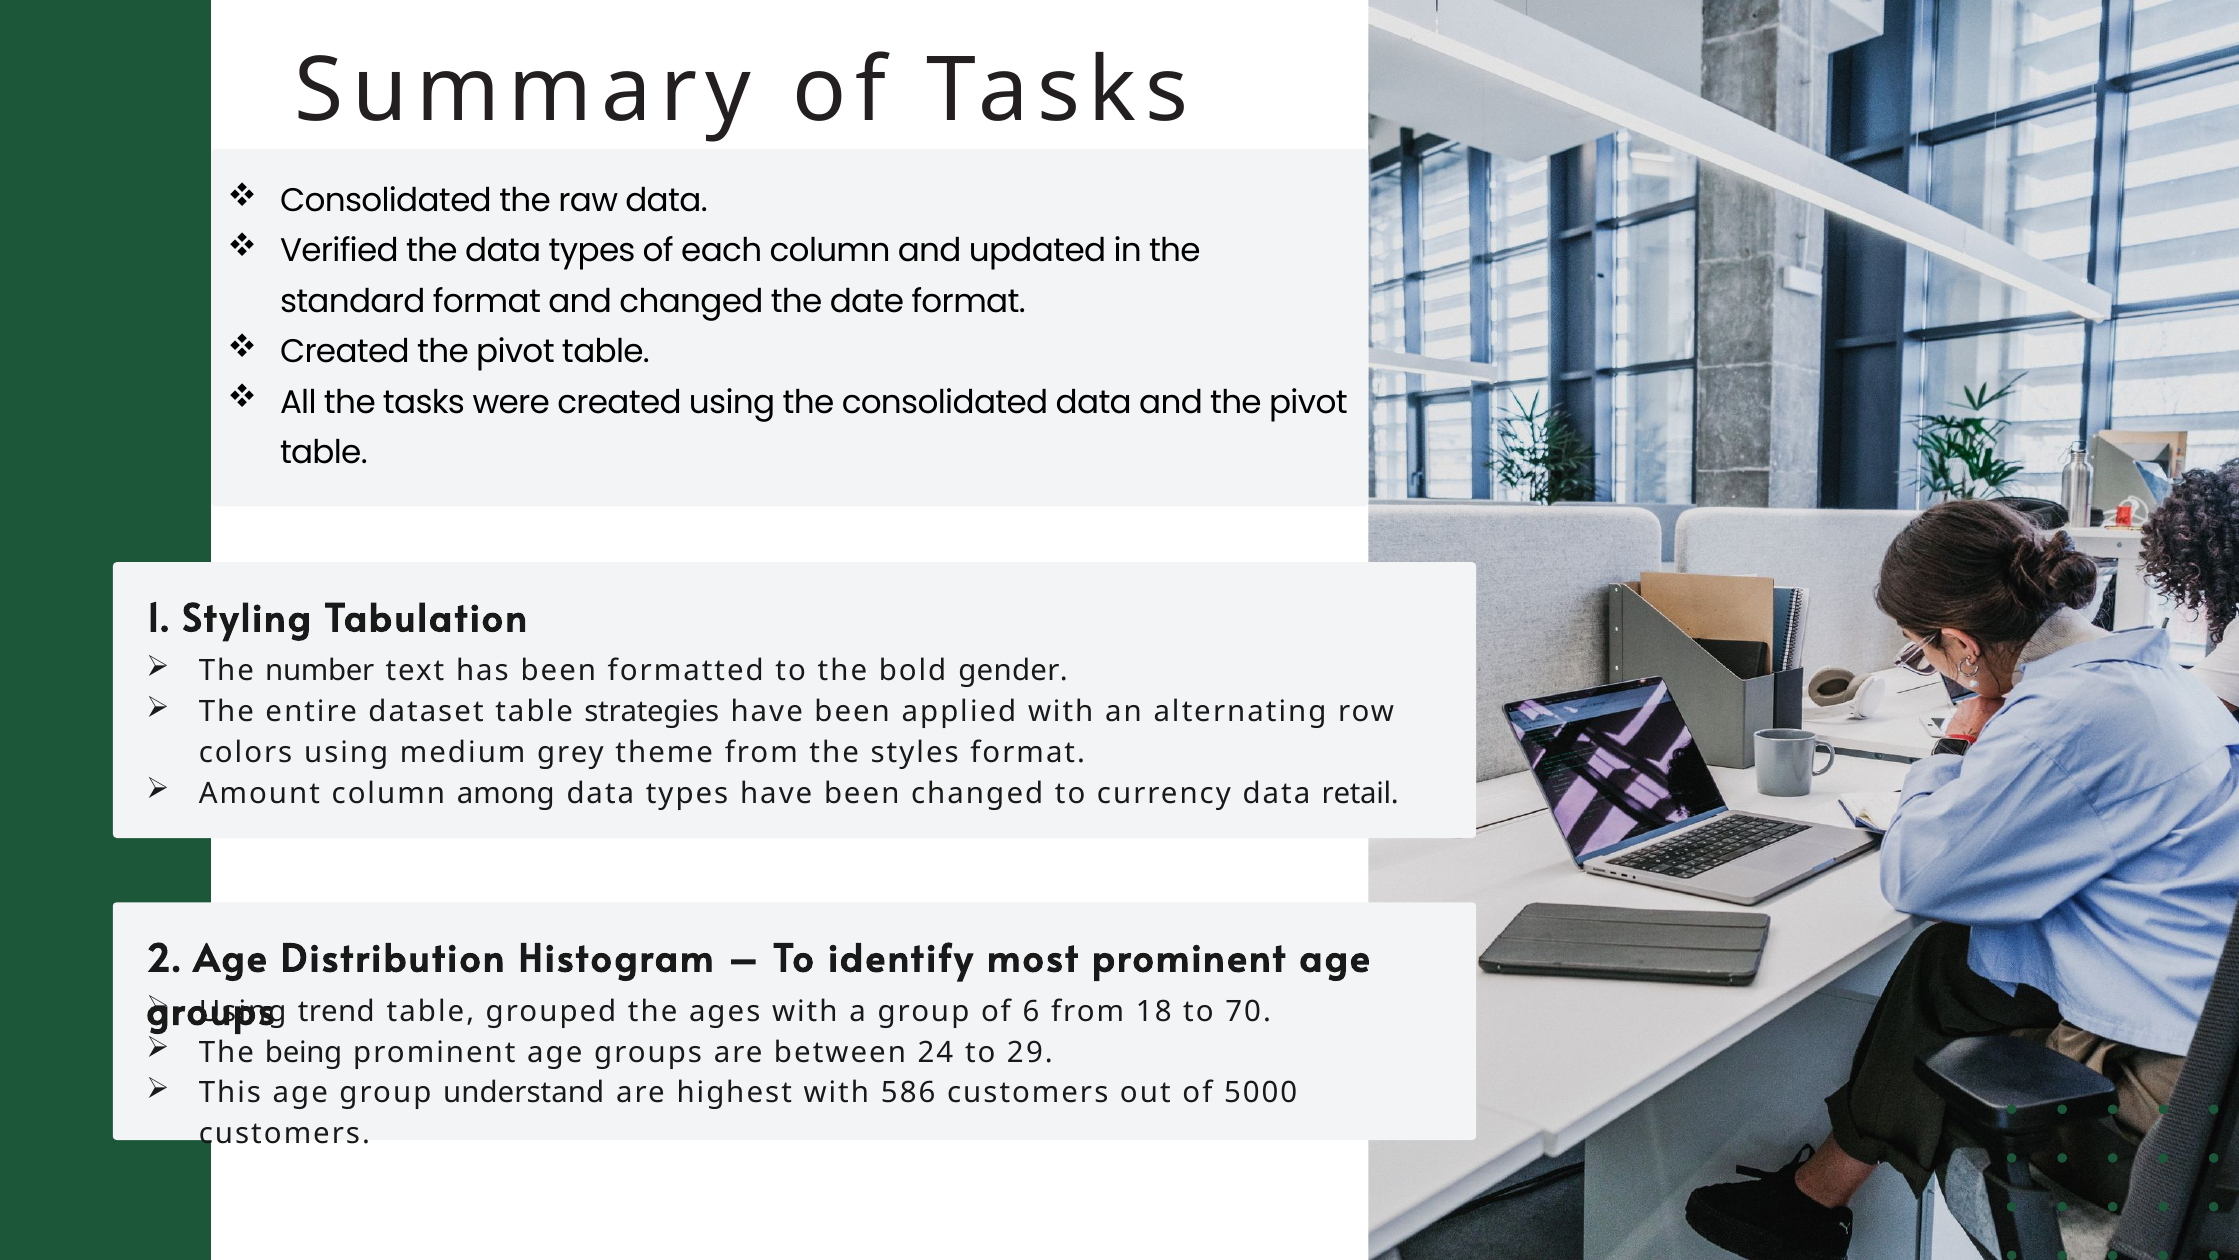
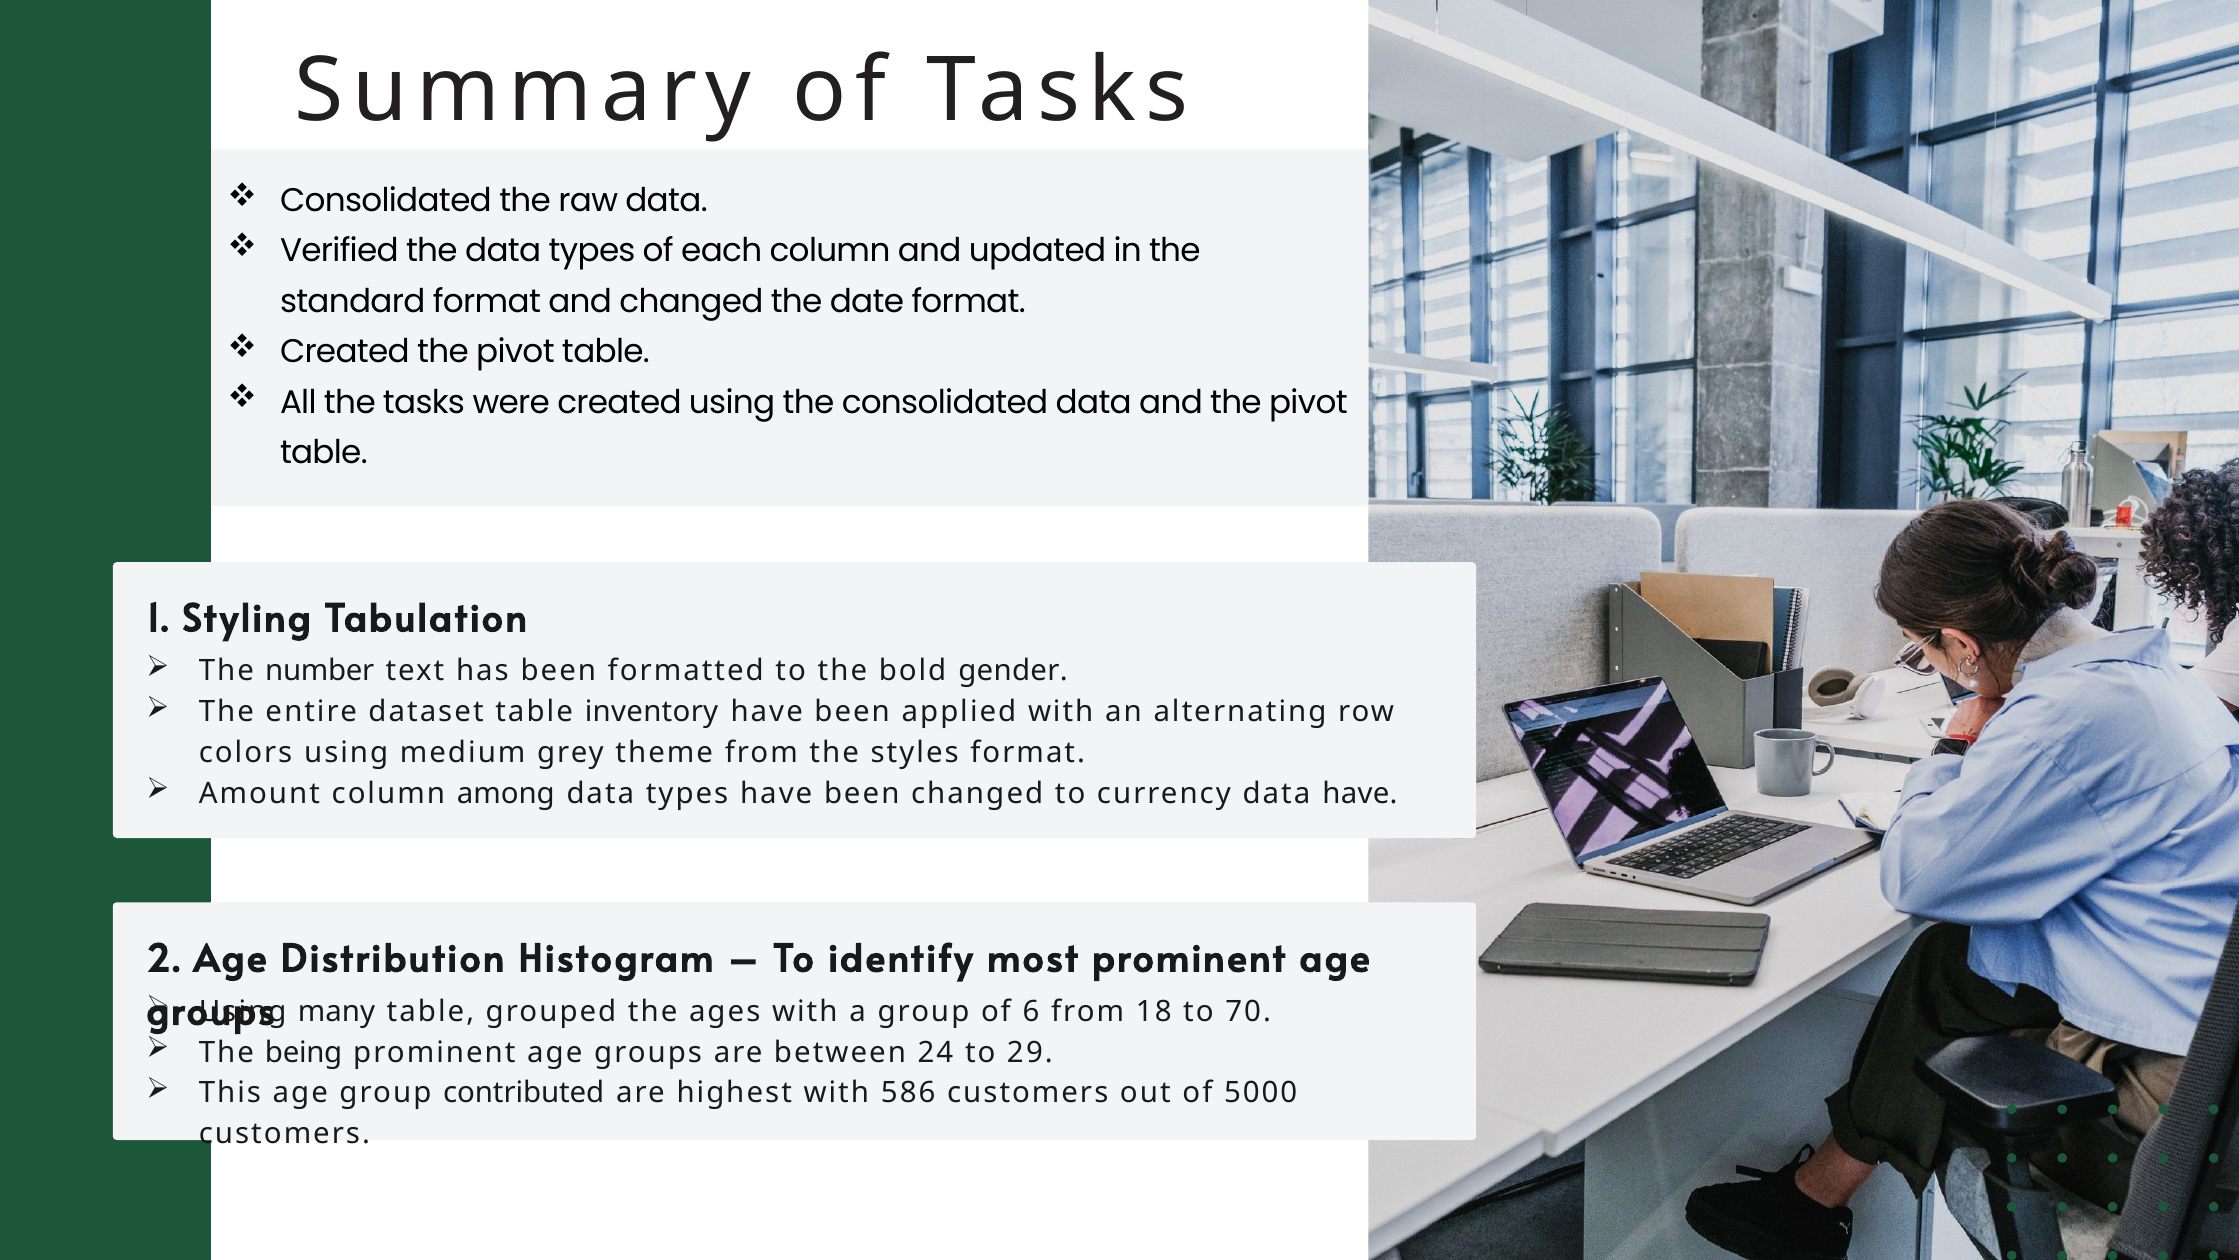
strategies: strategies -> inventory
data retail: retail -> have
trend: trend -> many
understand: understand -> contributed
